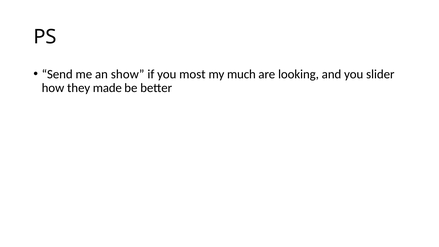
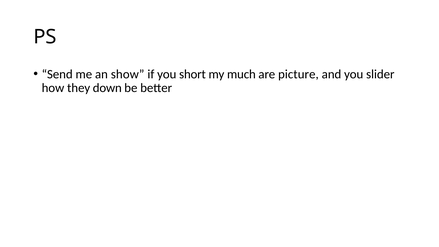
most: most -> short
looking: looking -> picture
made: made -> down
